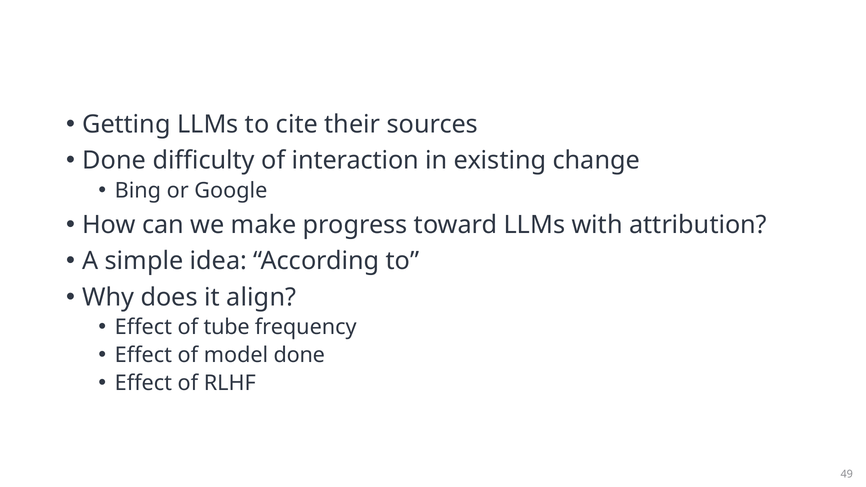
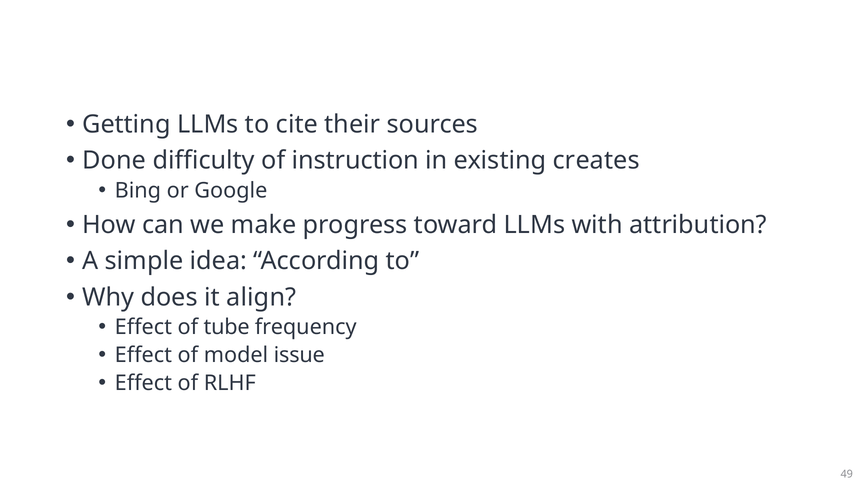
interaction: interaction -> instruction
change: change -> creates
model done: done -> issue
